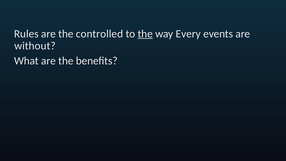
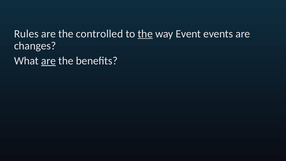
Every: Every -> Event
without: without -> changes
are at (49, 61) underline: none -> present
